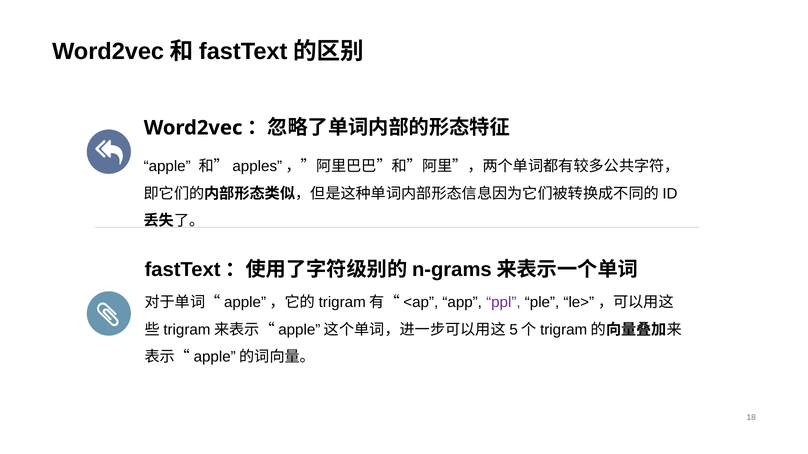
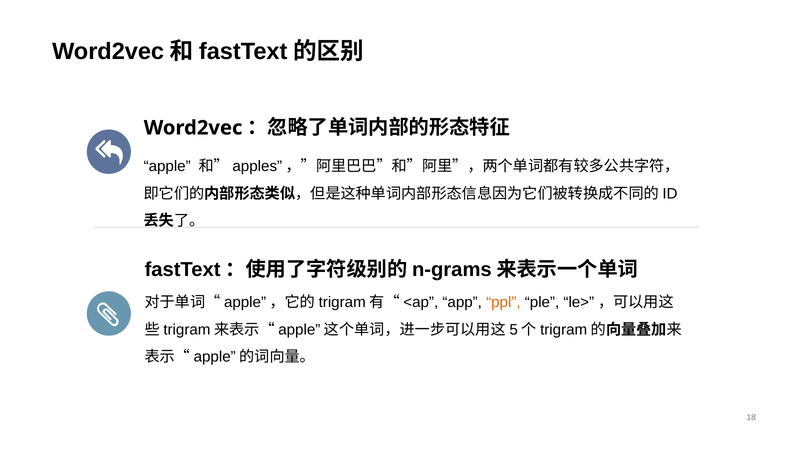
ppl colour: purple -> orange
